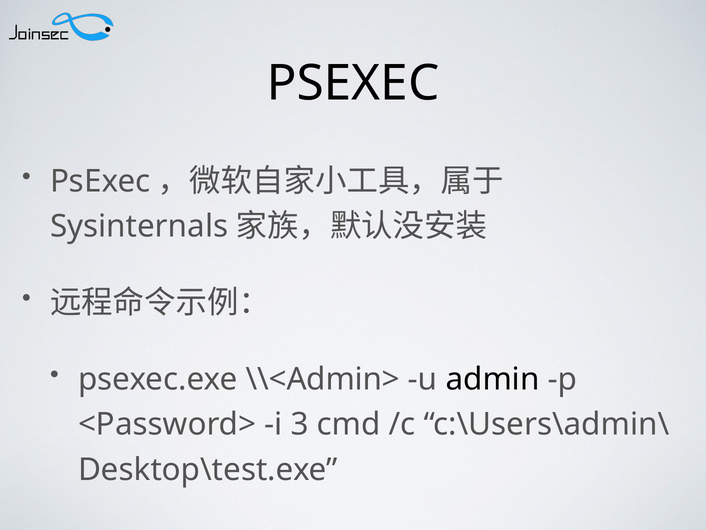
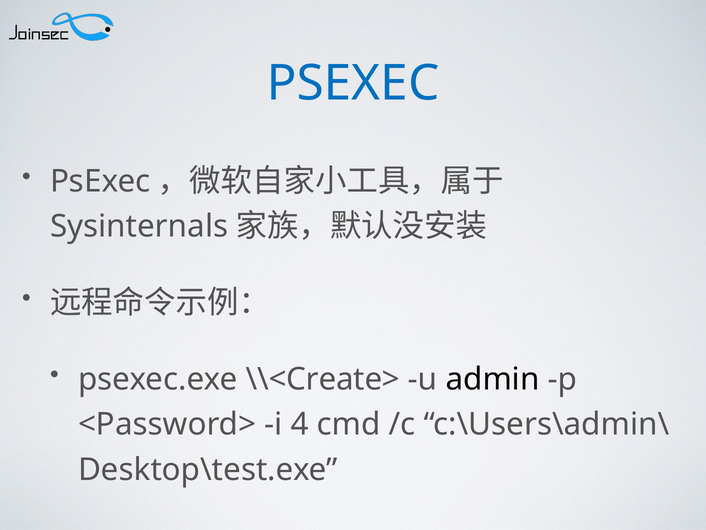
PSEXEC at (353, 83) colour: black -> blue
\\<Admin>: \\<Admin> -> \\<Create>
3: 3 -> 4
